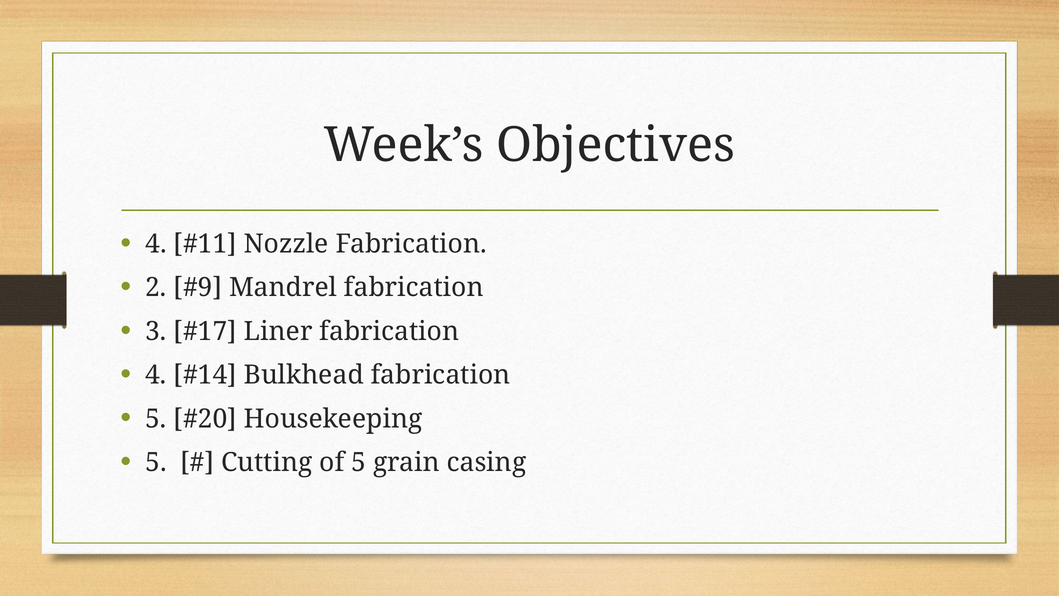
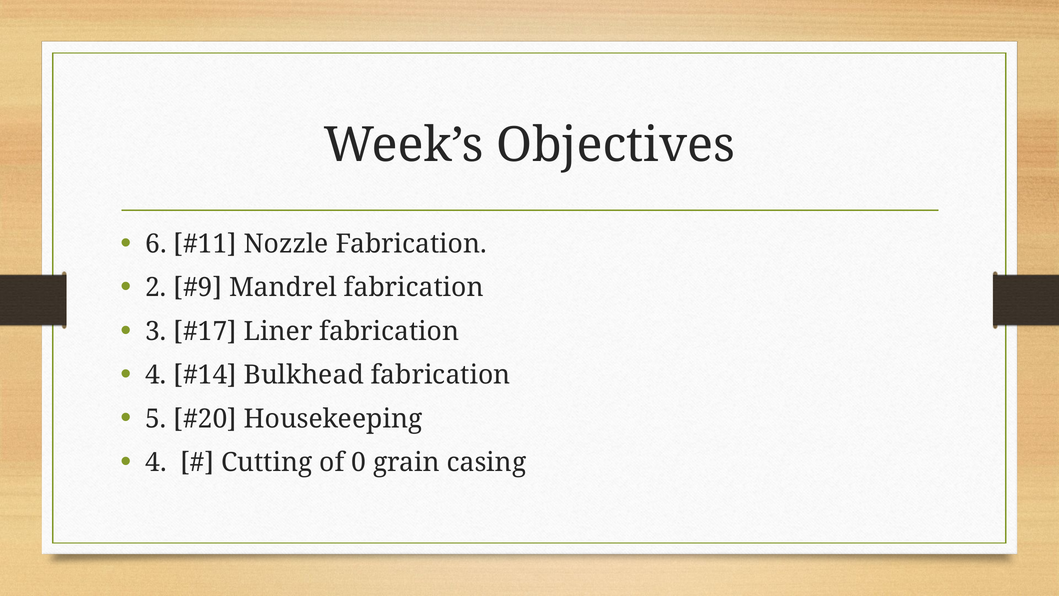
4 at (156, 244): 4 -> 6
5 at (156, 462): 5 -> 4
of 5: 5 -> 0
